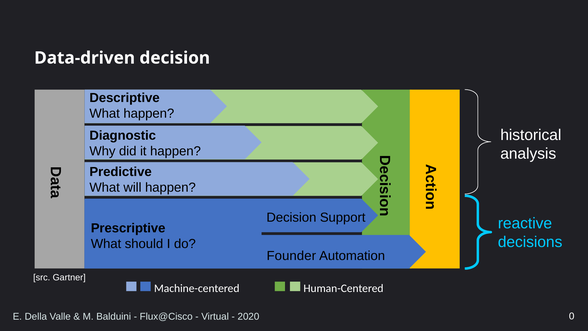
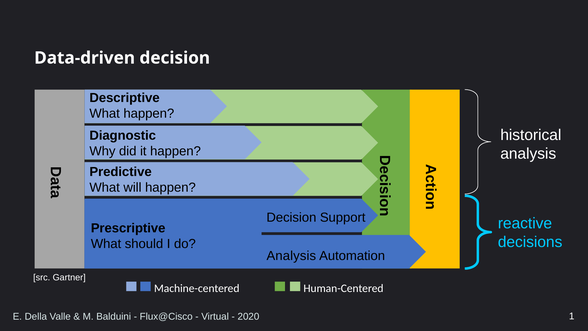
Founder at (291, 256): Founder -> Analysis
0: 0 -> 1
